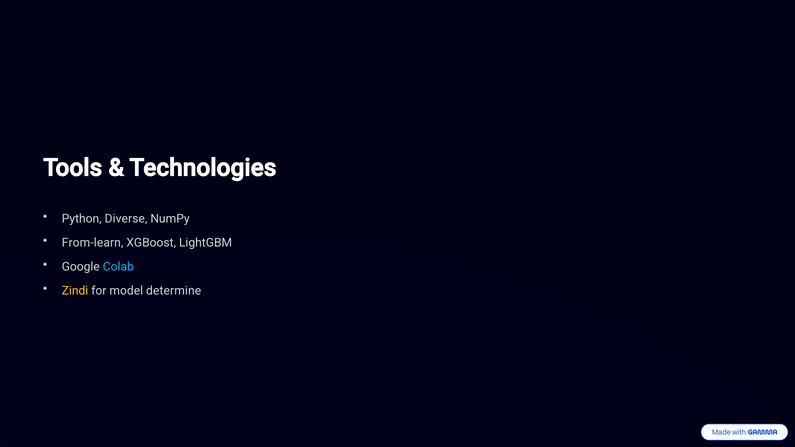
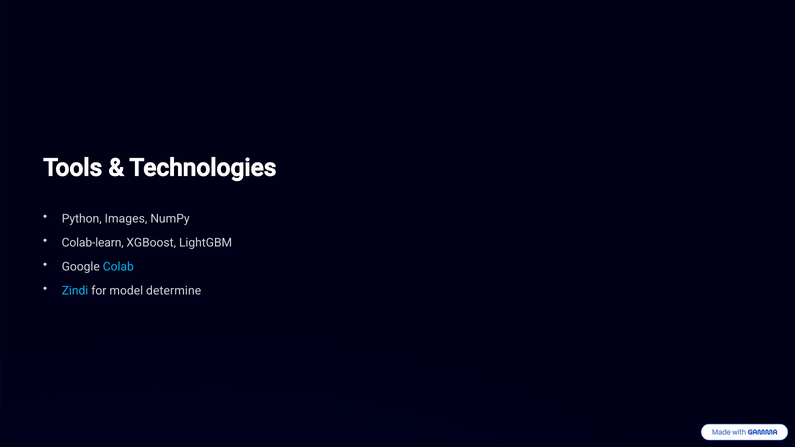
Diverse: Diverse -> Images
From-learn: From-learn -> Colab-learn
Zindi colour: yellow -> light blue
